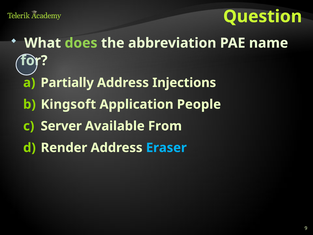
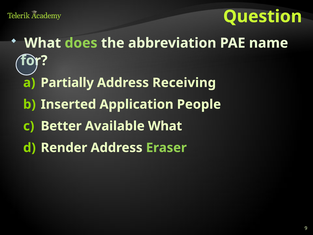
Injections: Injections -> Receiving
Kingsoft: Kingsoft -> Inserted
Server: Server -> Better
Available From: From -> What
Eraser colour: light blue -> light green
